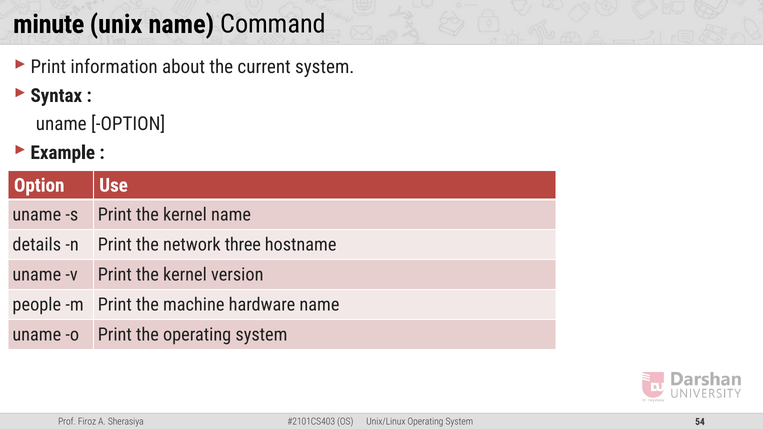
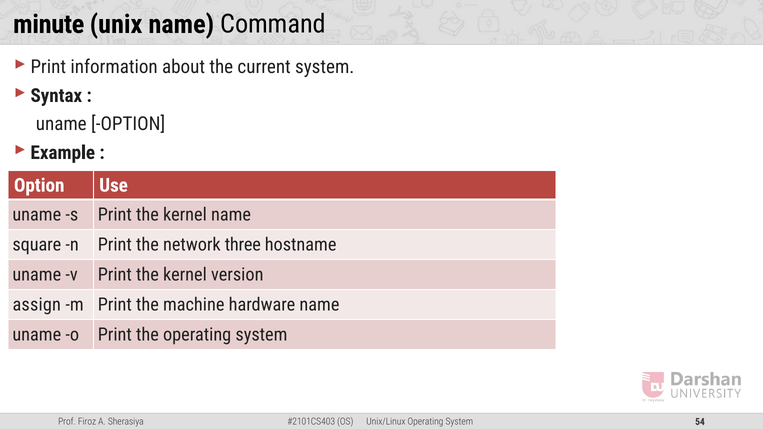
details: details -> square
people: people -> assign
